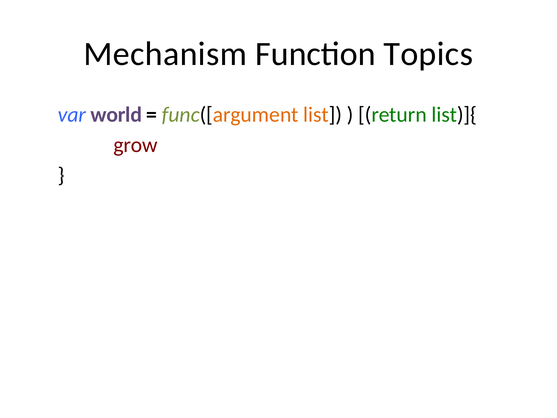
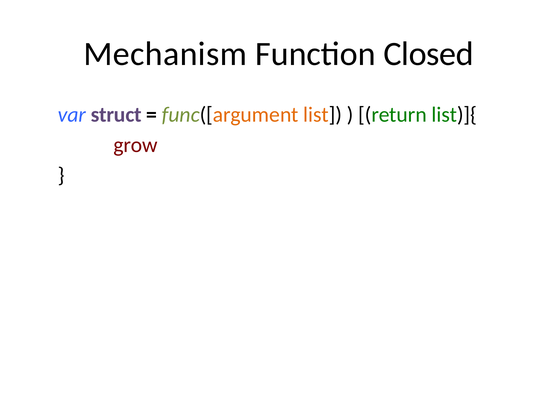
Topics: Topics -> Closed
world: world -> struct
